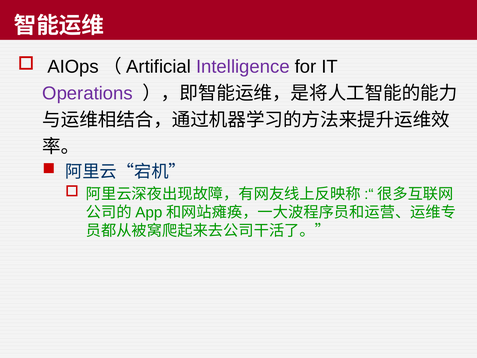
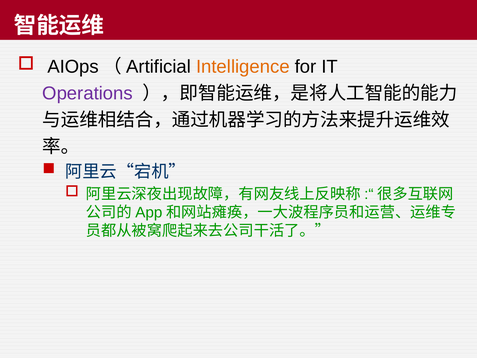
Intelligence colour: purple -> orange
